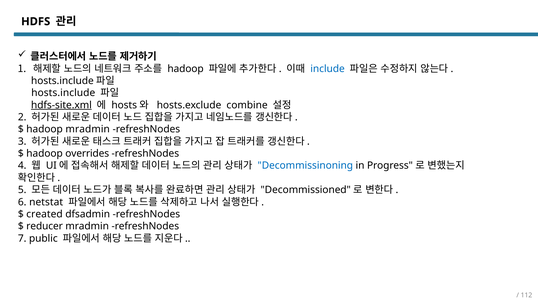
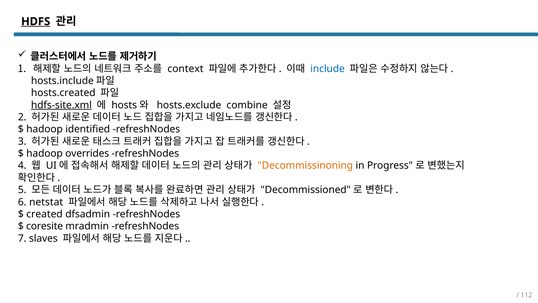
HDFS underline: none -> present
hadoop at (186, 69): hadoop -> context
hosts.include: hosts.include -> hosts.created
hadoop mradmin: mradmin -> identified
Decommissinoning colour: blue -> orange
reducer: reducer -> coresite
public: public -> slaves
